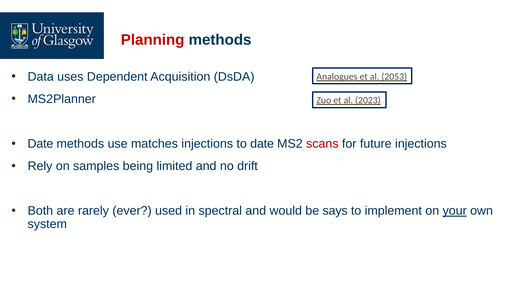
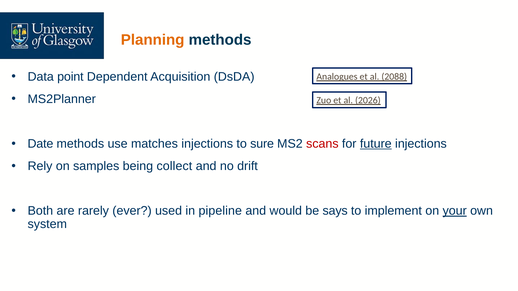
Planning colour: red -> orange
uses: uses -> point
2053: 2053 -> 2088
2023: 2023 -> 2026
to date: date -> sure
future underline: none -> present
limited: limited -> collect
spectral: spectral -> pipeline
